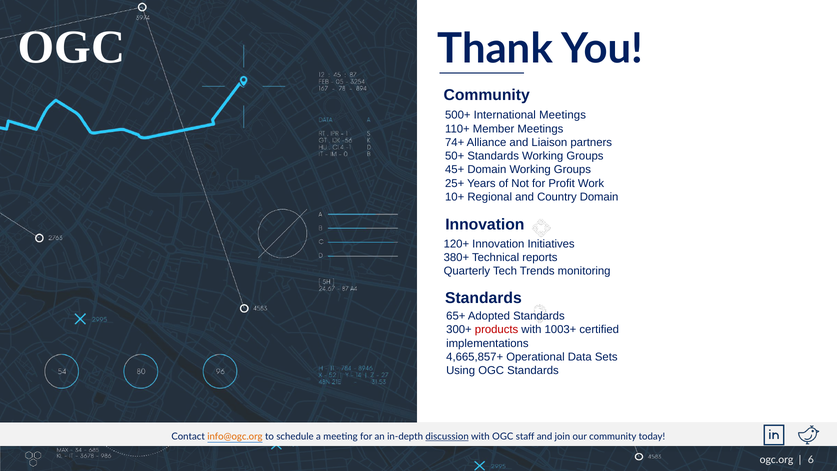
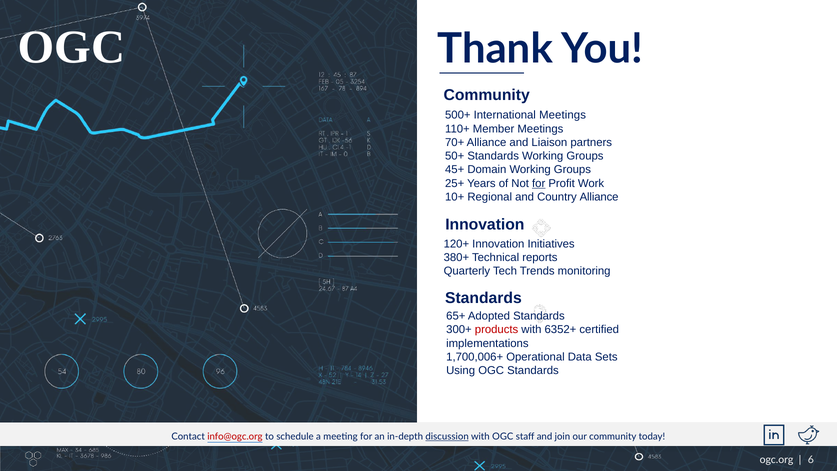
74+: 74+ -> 70+
for at (539, 183) underline: none -> present
Country Domain: Domain -> Alliance
1003+: 1003+ -> 6352+
4,665,857+: 4,665,857+ -> 1,700,006+
info@ogc.org colour: orange -> red
